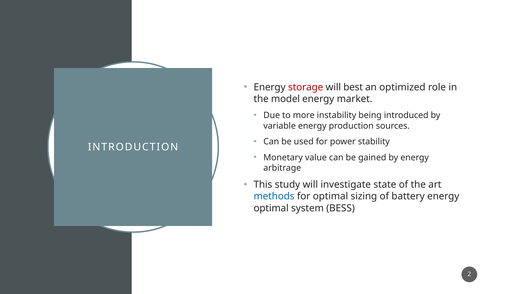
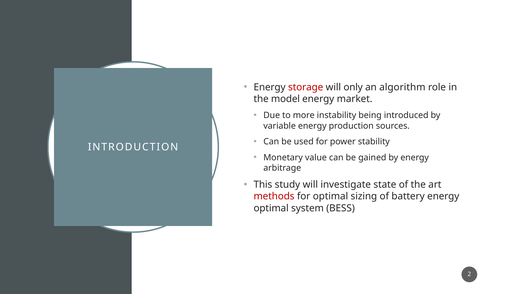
best: best -> only
optimized: optimized -> algorithm
methods colour: blue -> red
